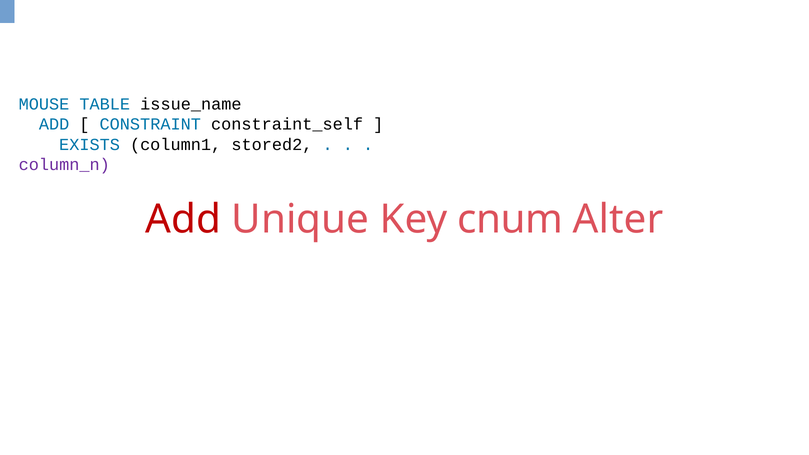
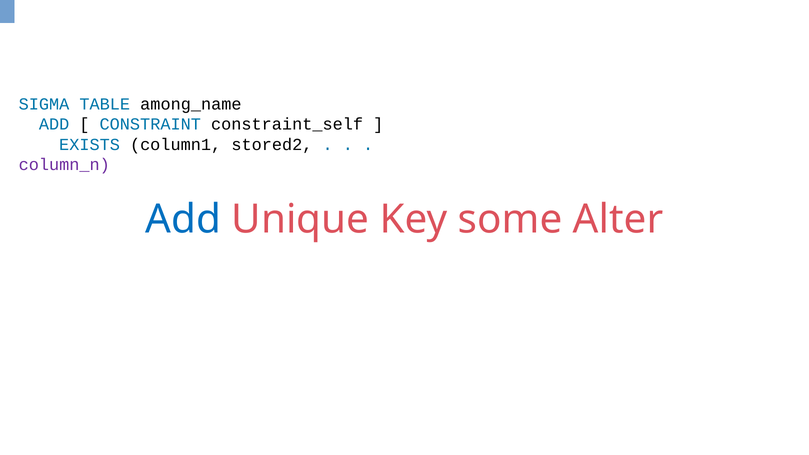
MOUSE: MOUSE -> SIGMA
issue_name: issue_name -> among_name
Add at (183, 219) colour: red -> blue
cnum: cnum -> some
